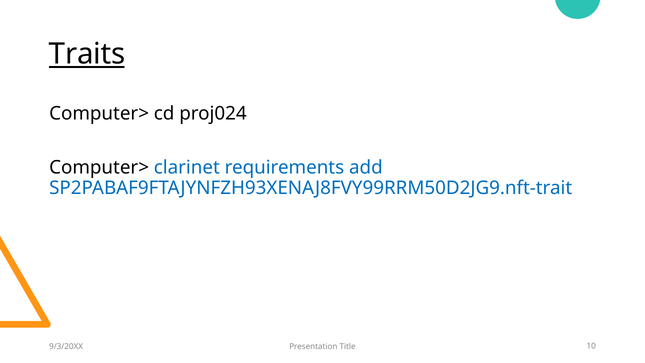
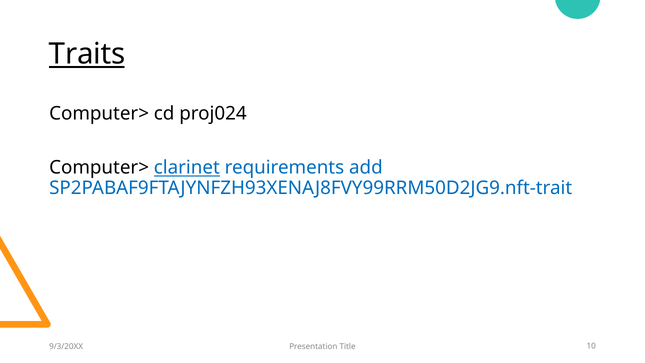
clarinet underline: none -> present
